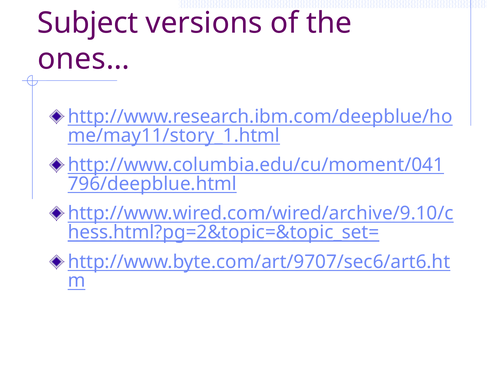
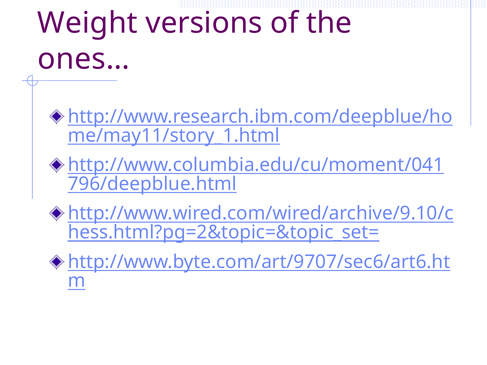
Subject: Subject -> Weight
